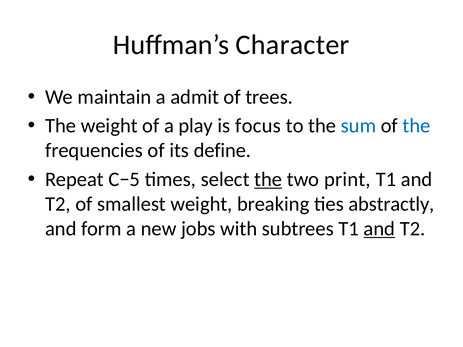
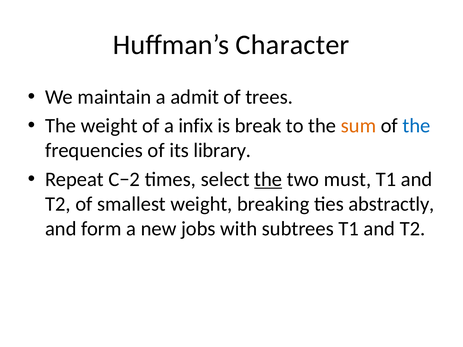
play: play -> infix
focus: focus -> break
sum colour: blue -> orange
define: define -> library
C−5: C−5 -> C−2
print: print -> must
and at (379, 229) underline: present -> none
